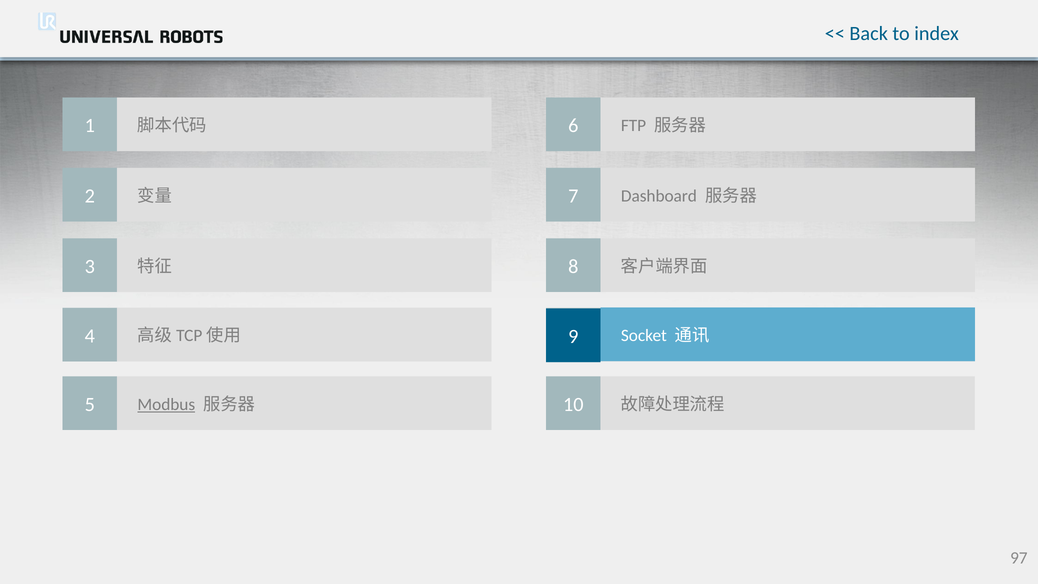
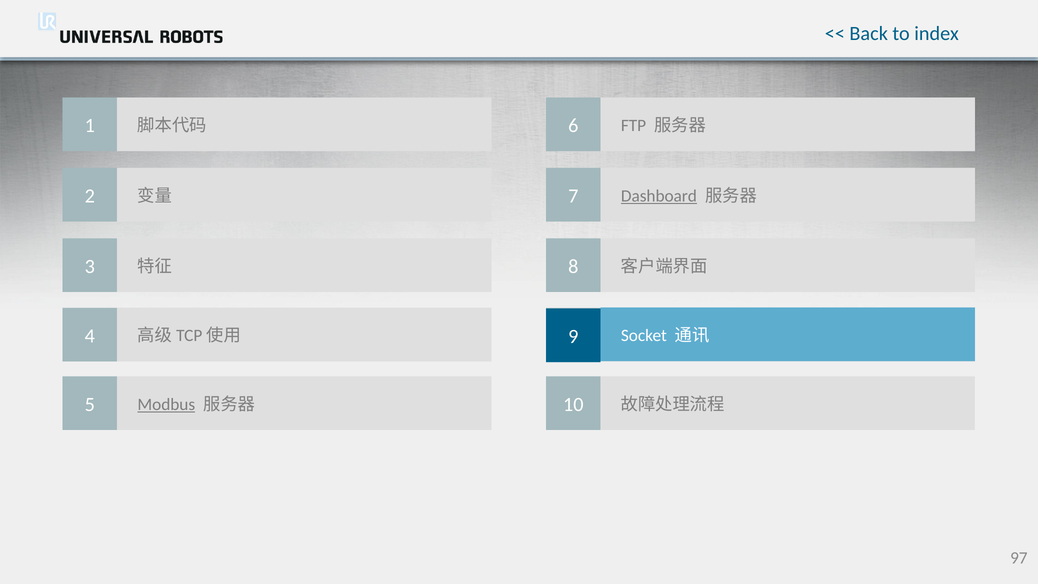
Dashboard underline: none -> present
